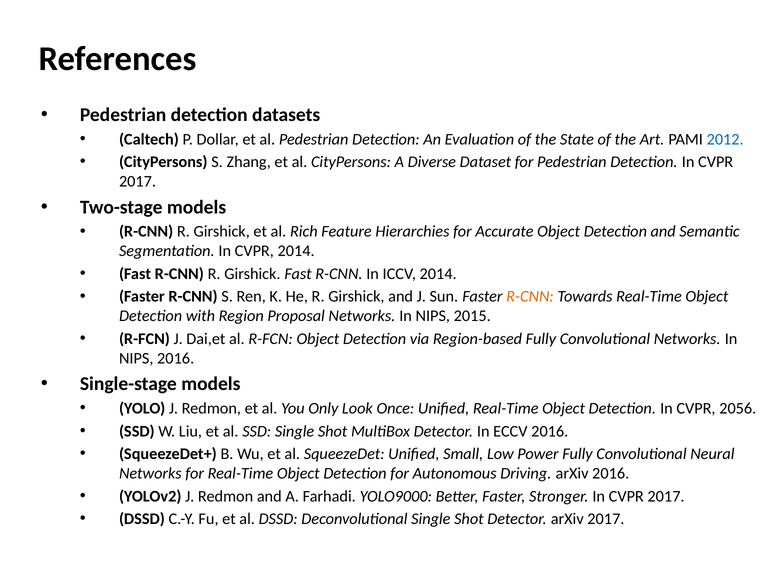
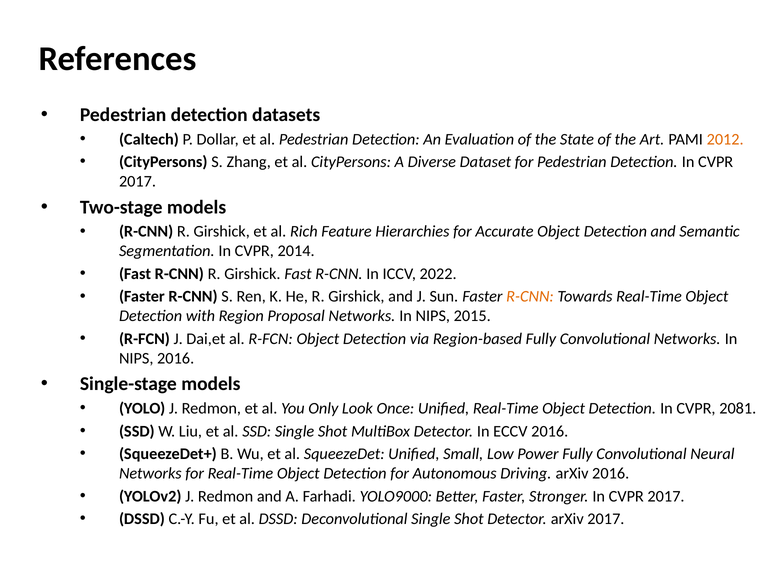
2012 colour: blue -> orange
ICCV 2014: 2014 -> 2022
2056: 2056 -> 2081
